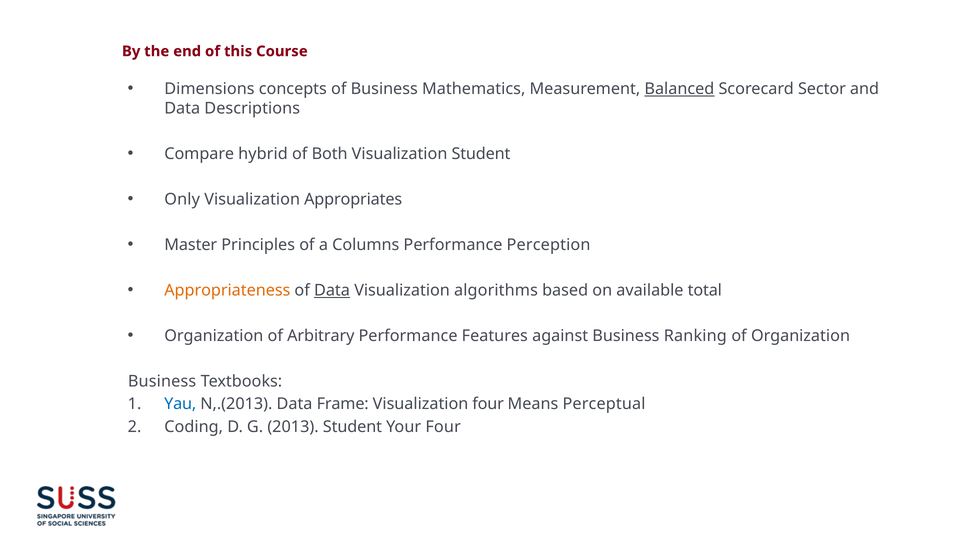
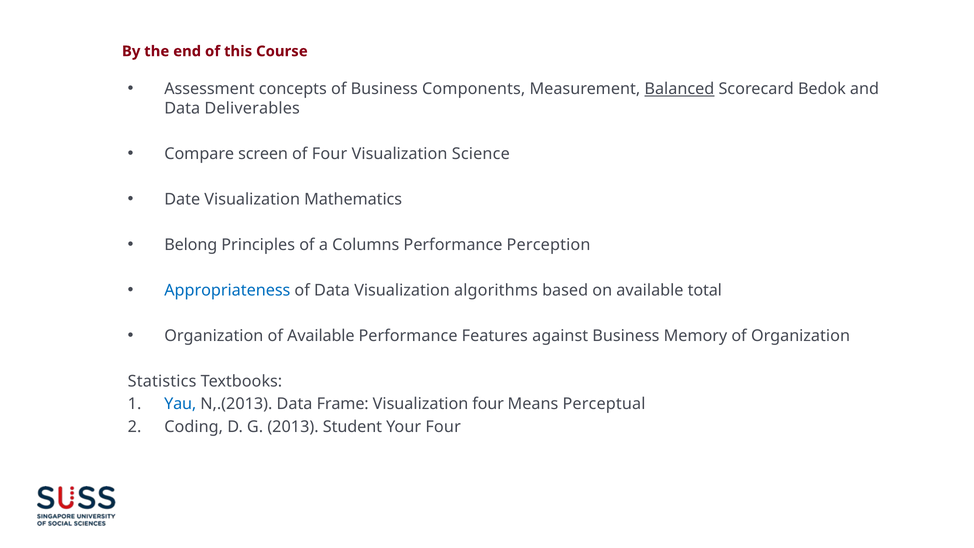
Dimensions: Dimensions -> Assessment
Mathematics: Mathematics -> Components
Sector: Sector -> Bedok
Descriptions: Descriptions -> Deliverables
hybrid: hybrid -> screen
of Both: Both -> Four
Visualization Student: Student -> Science
Only: Only -> Date
Appropriates: Appropriates -> Mathematics
Master: Master -> Belong
Appropriateness colour: orange -> blue
Data at (332, 290) underline: present -> none
of Arbitrary: Arbitrary -> Available
Ranking: Ranking -> Memory
Business at (162, 381): Business -> Statistics
